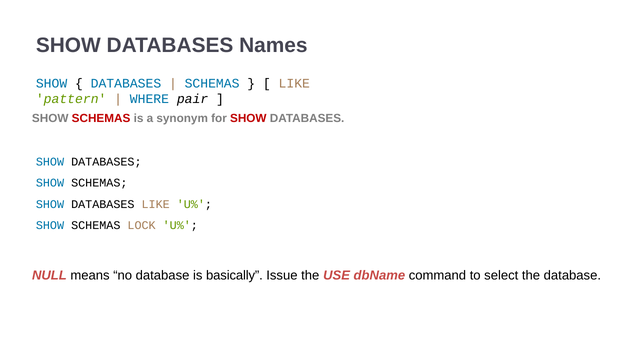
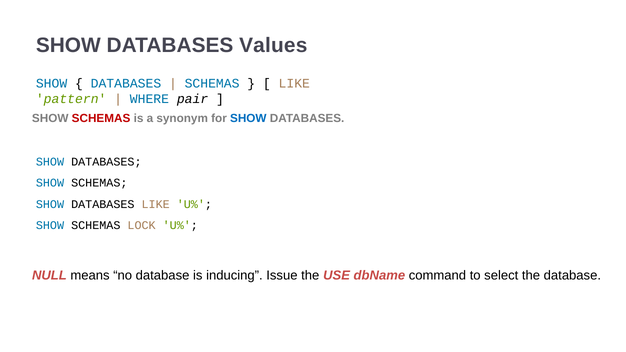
Names: Names -> Values
SHOW at (248, 118) colour: red -> blue
basically: basically -> inducing
